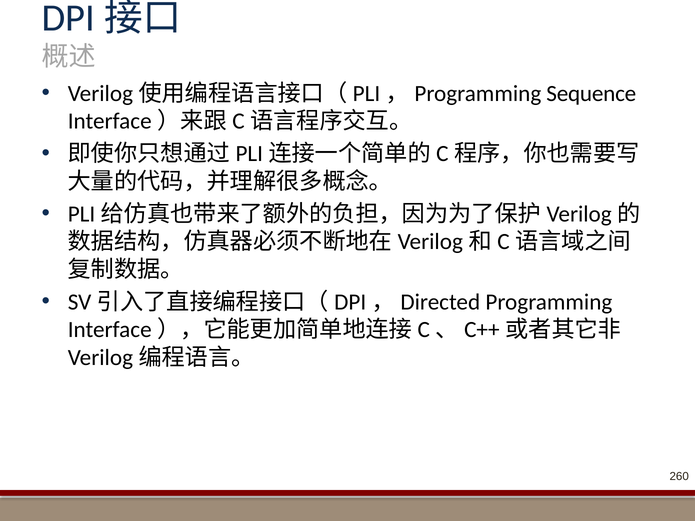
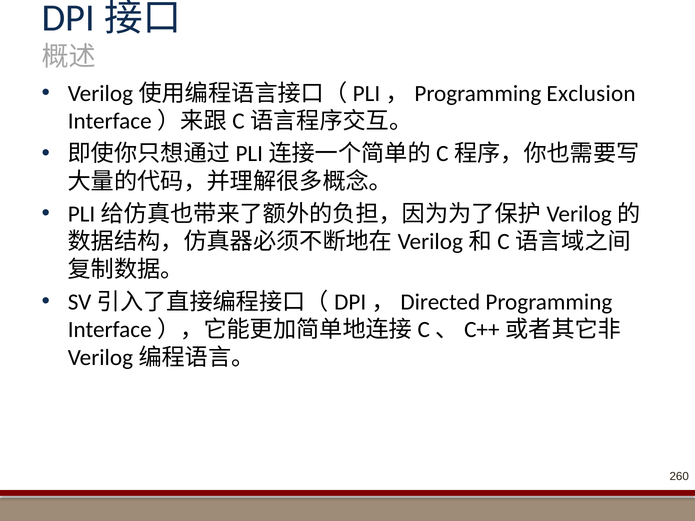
Sequence: Sequence -> Exclusion
